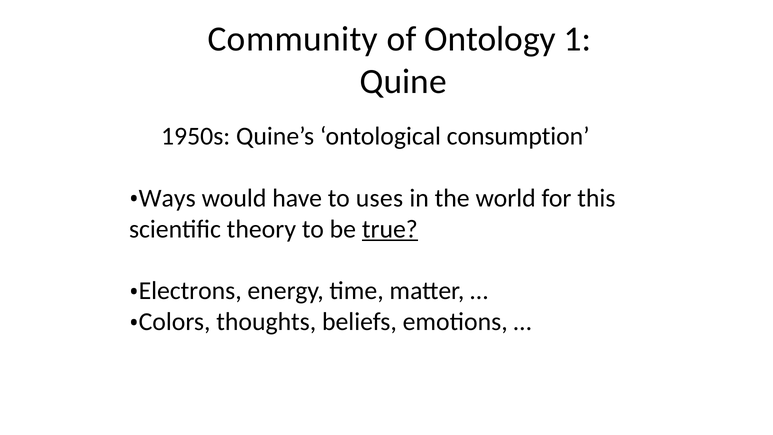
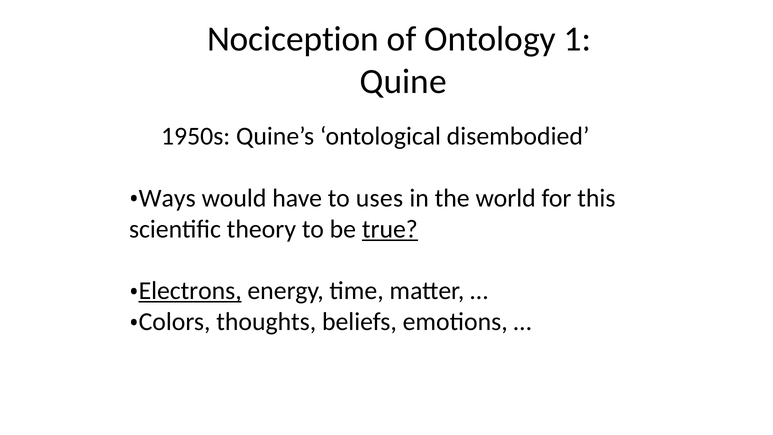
Community: Community -> Nociception
consumption: consumption -> disembodied
Electrons underline: none -> present
